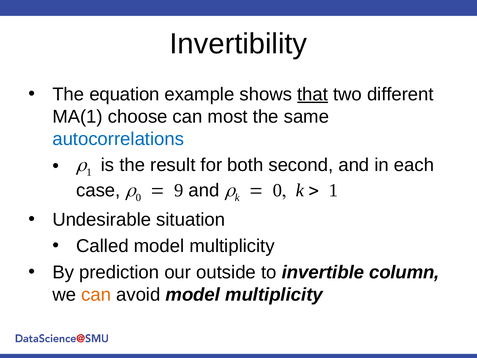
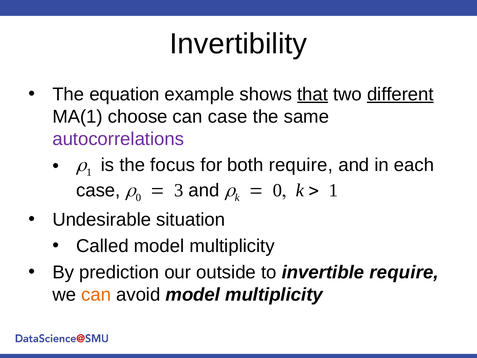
different underline: none -> present
can most: most -> case
autocorrelations colour: blue -> purple
result: result -> focus
both second: second -> require
9: 9 -> 3
invertible column: column -> require
